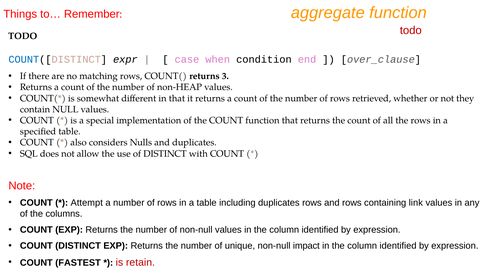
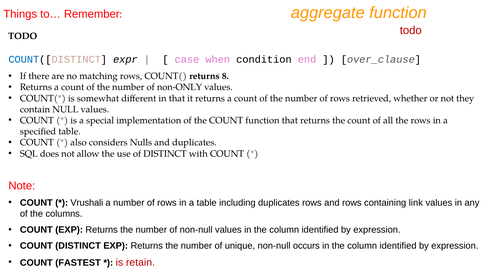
3: 3 -> 8
non-HEAP: non-HEAP -> non-ONLY
Attempt: Attempt -> Vrushali
impact: impact -> occurs
